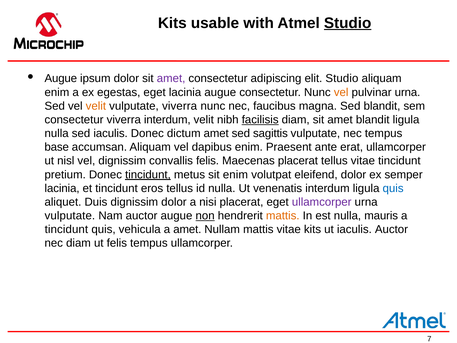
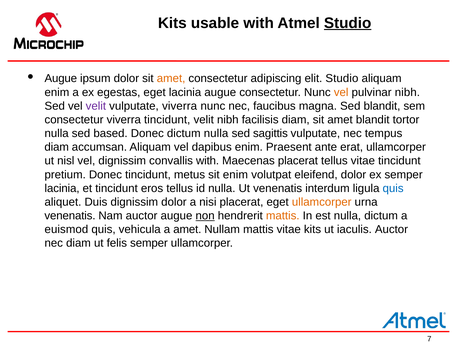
amet at (171, 78) colour: purple -> orange
pulvinar urna: urna -> nibh
velit at (96, 106) colour: orange -> purple
viverra interdum: interdum -> tincidunt
facilisis underline: present -> none
blandit ligula: ligula -> tortor
sed iaculis: iaculis -> based
dictum amet: amet -> nulla
base at (57, 147): base -> diam
convallis felis: felis -> with
tincidunt at (148, 174) underline: present -> none
ullamcorper at (322, 202) colour: purple -> orange
vulputate at (70, 216): vulputate -> venenatis
nulla mauris: mauris -> dictum
tincidunt at (66, 229): tincidunt -> euismod
felis tempus: tempus -> semper
